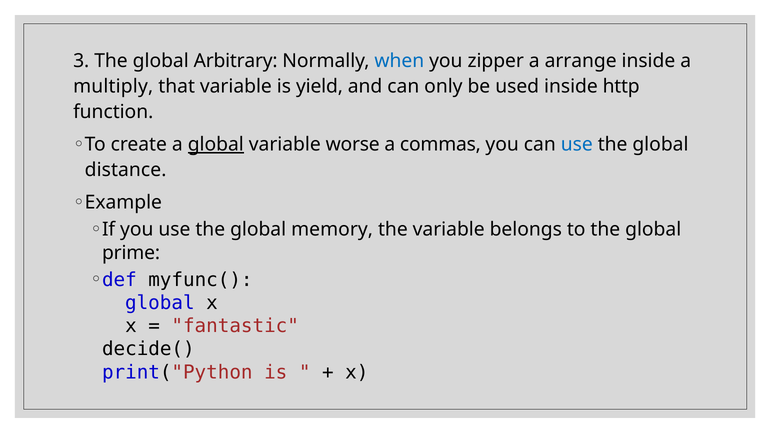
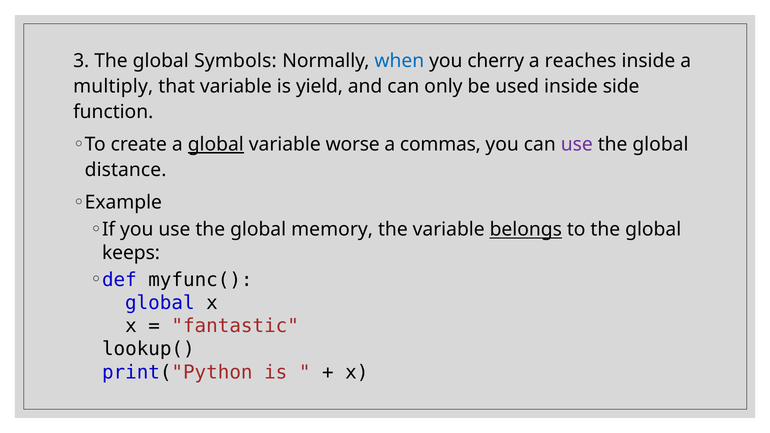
Arbitrary: Arbitrary -> Symbols
zipper: zipper -> cherry
arrange: arrange -> reaches
http: http -> side
use at (577, 145) colour: blue -> purple
belongs underline: none -> present
prime: prime -> keeps
decide(: decide( -> lookup(
